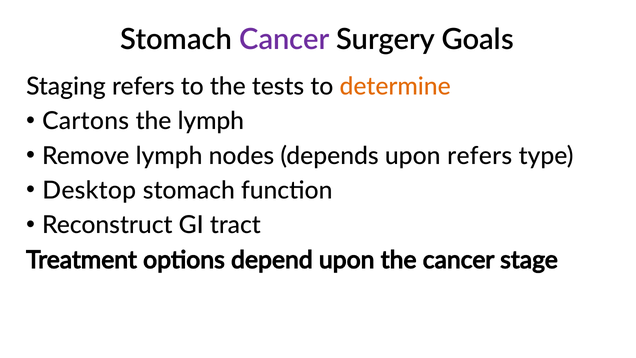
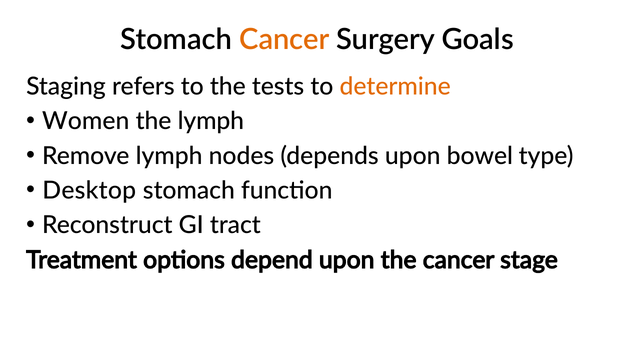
Cancer at (284, 39) colour: purple -> orange
Cartons: Cartons -> Women
upon refers: refers -> bowel
